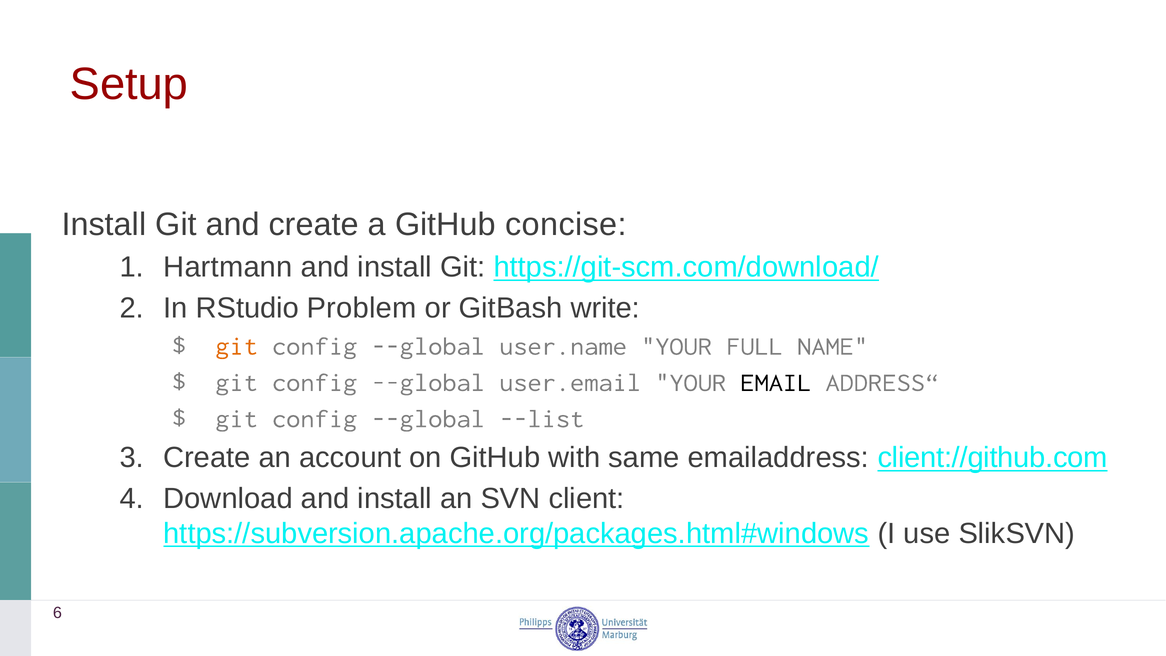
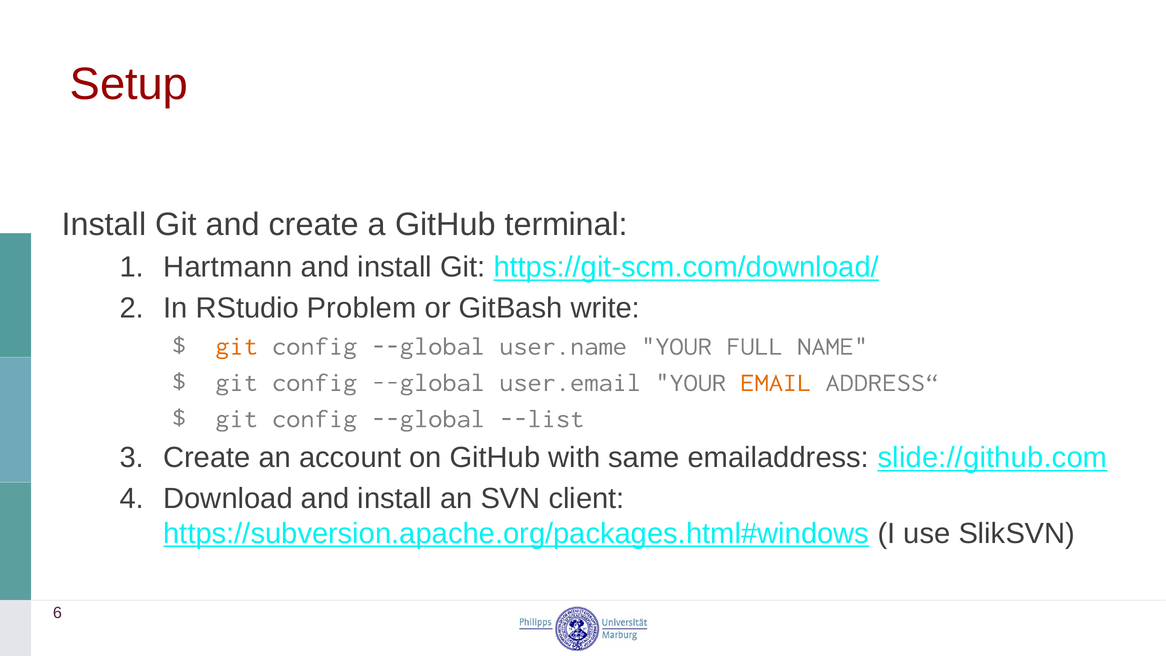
concise: concise -> terminal
EMAIL colour: black -> orange
client://github.com: client://github.com -> slide://github.com
